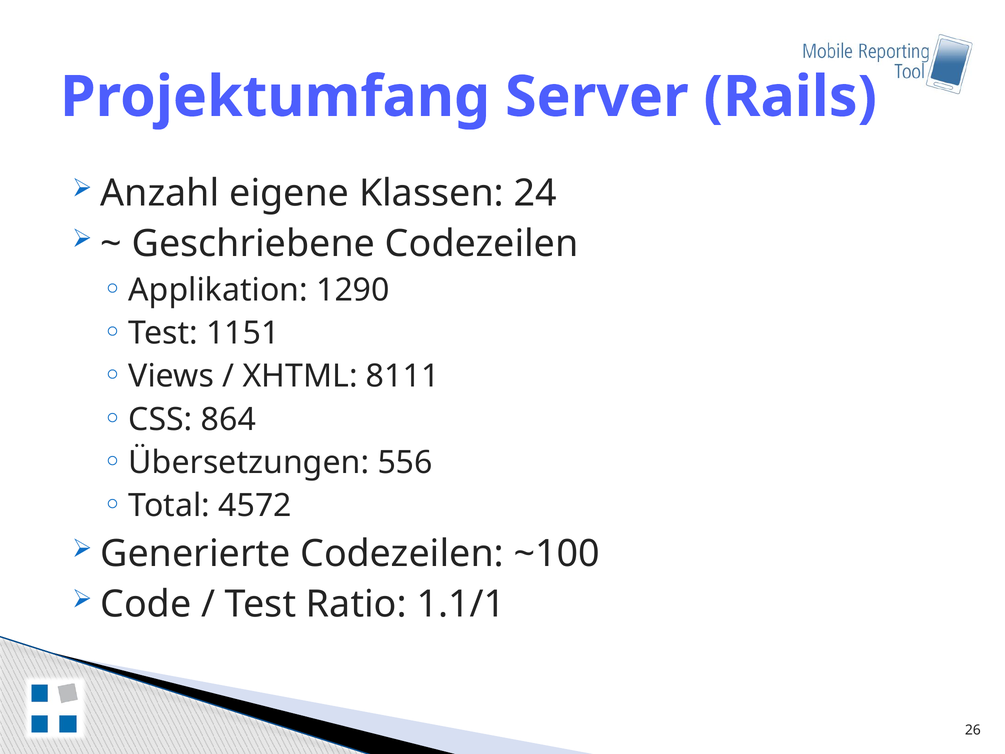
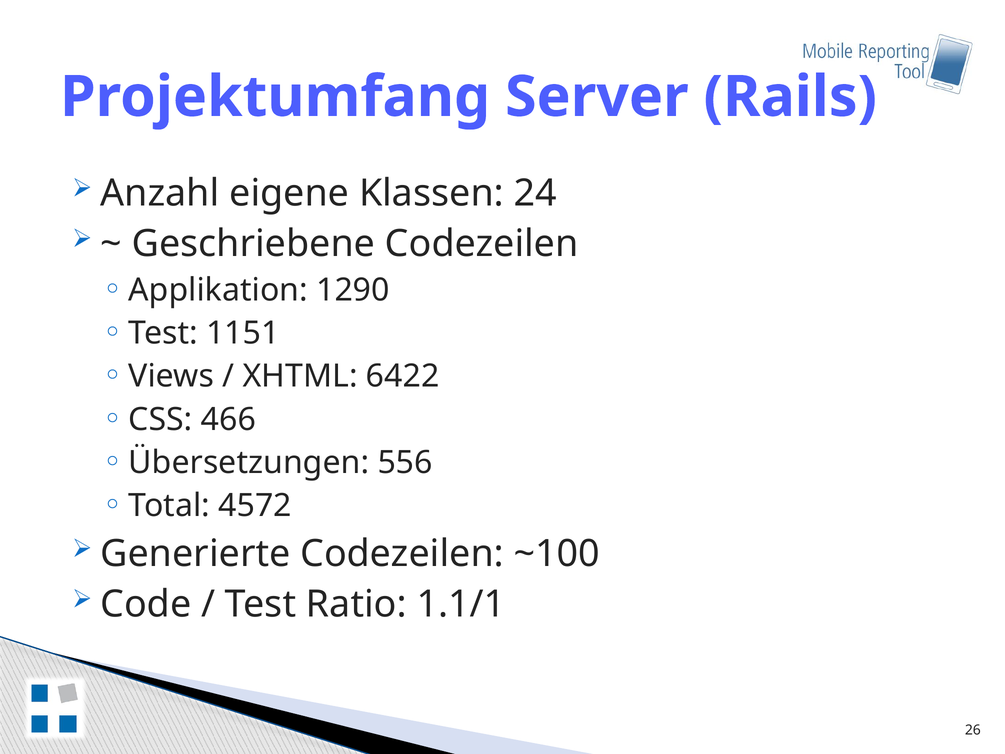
8111: 8111 -> 6422
864: 864 -> 466
